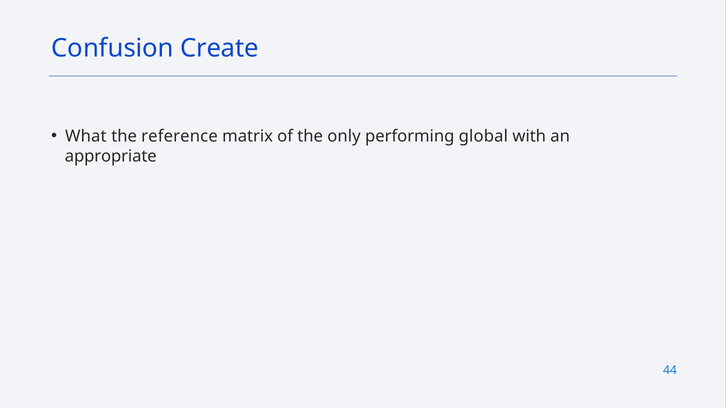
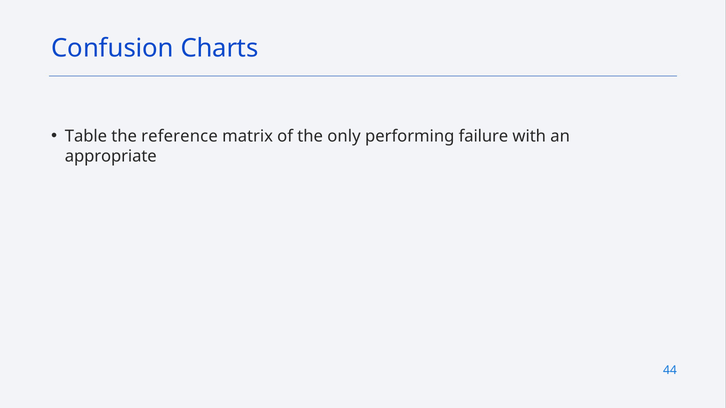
Create: Create -> Charts
What: What -> Table
global: global -> failure
